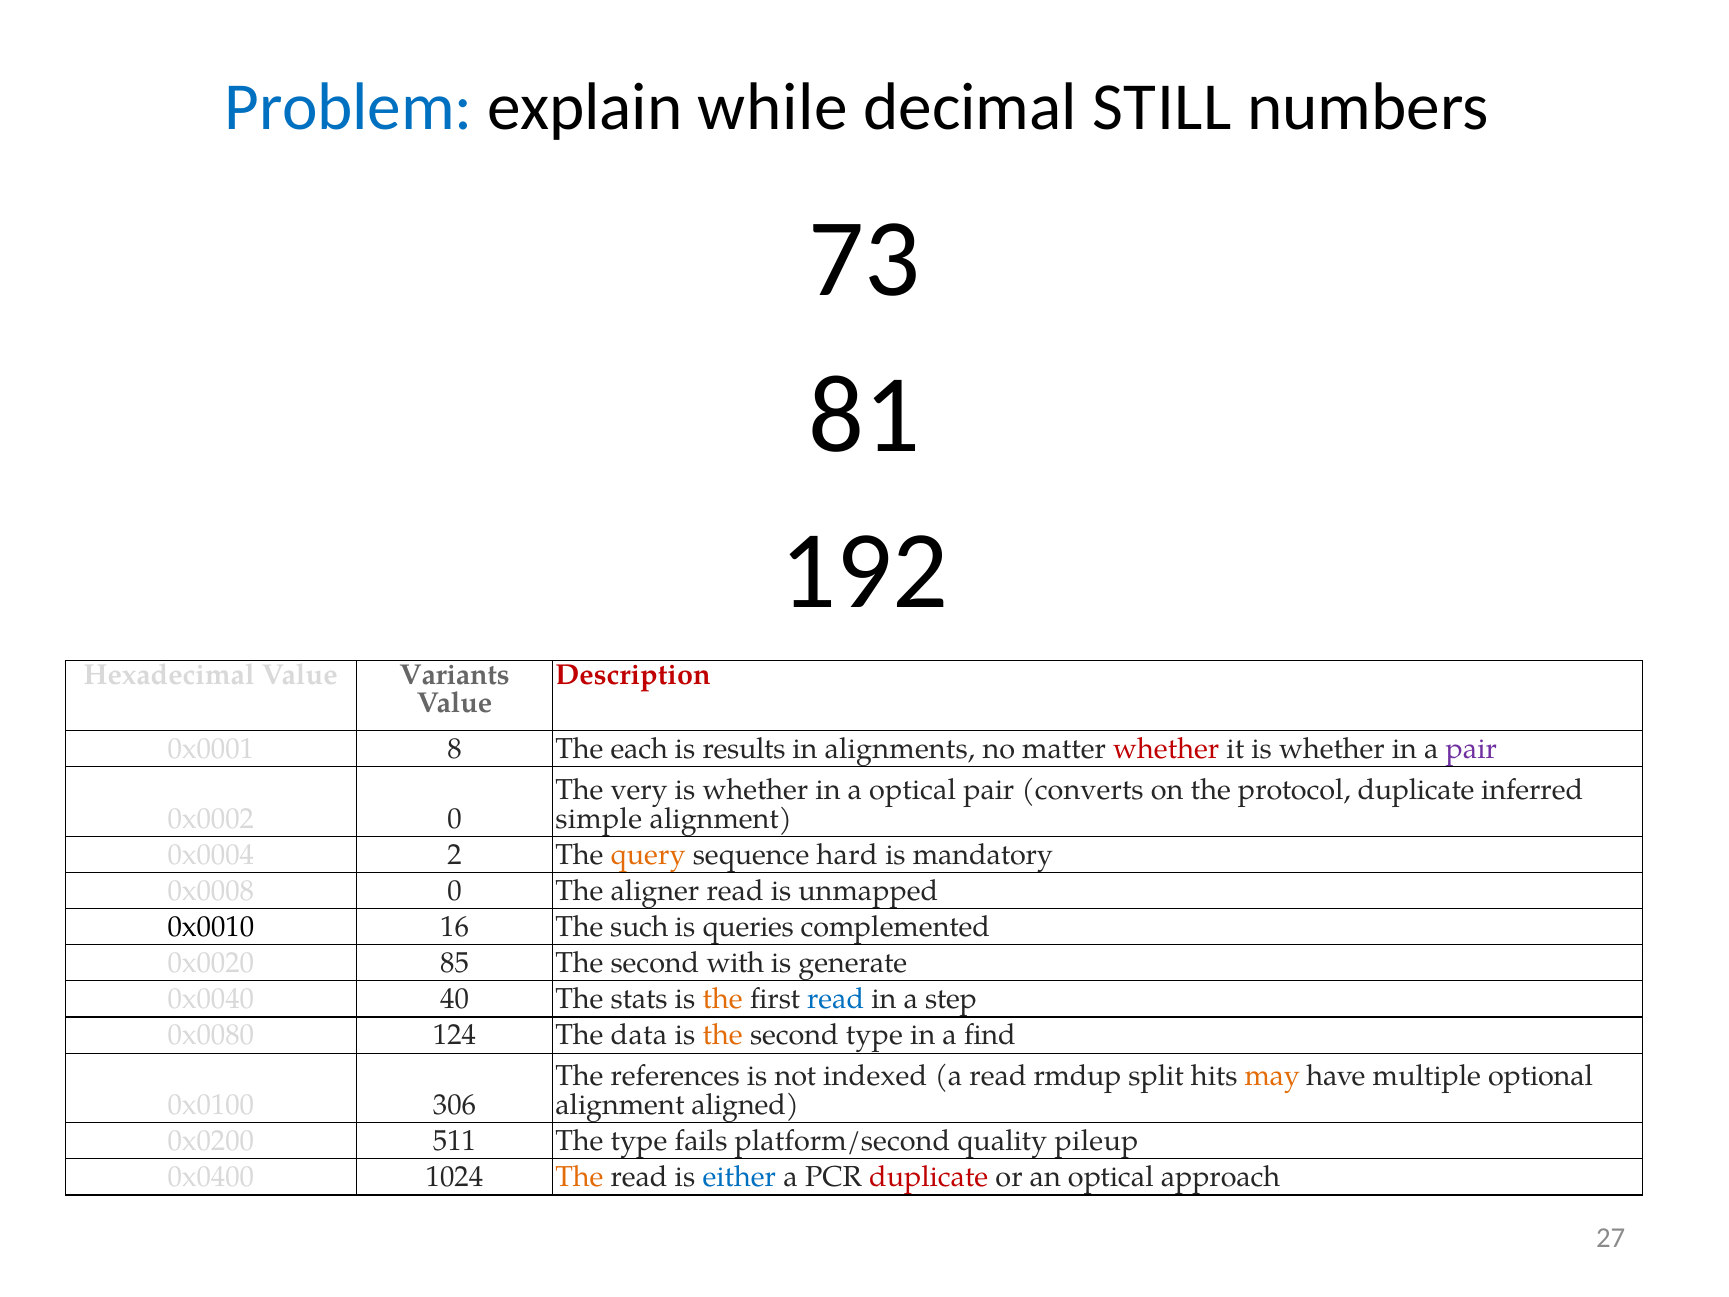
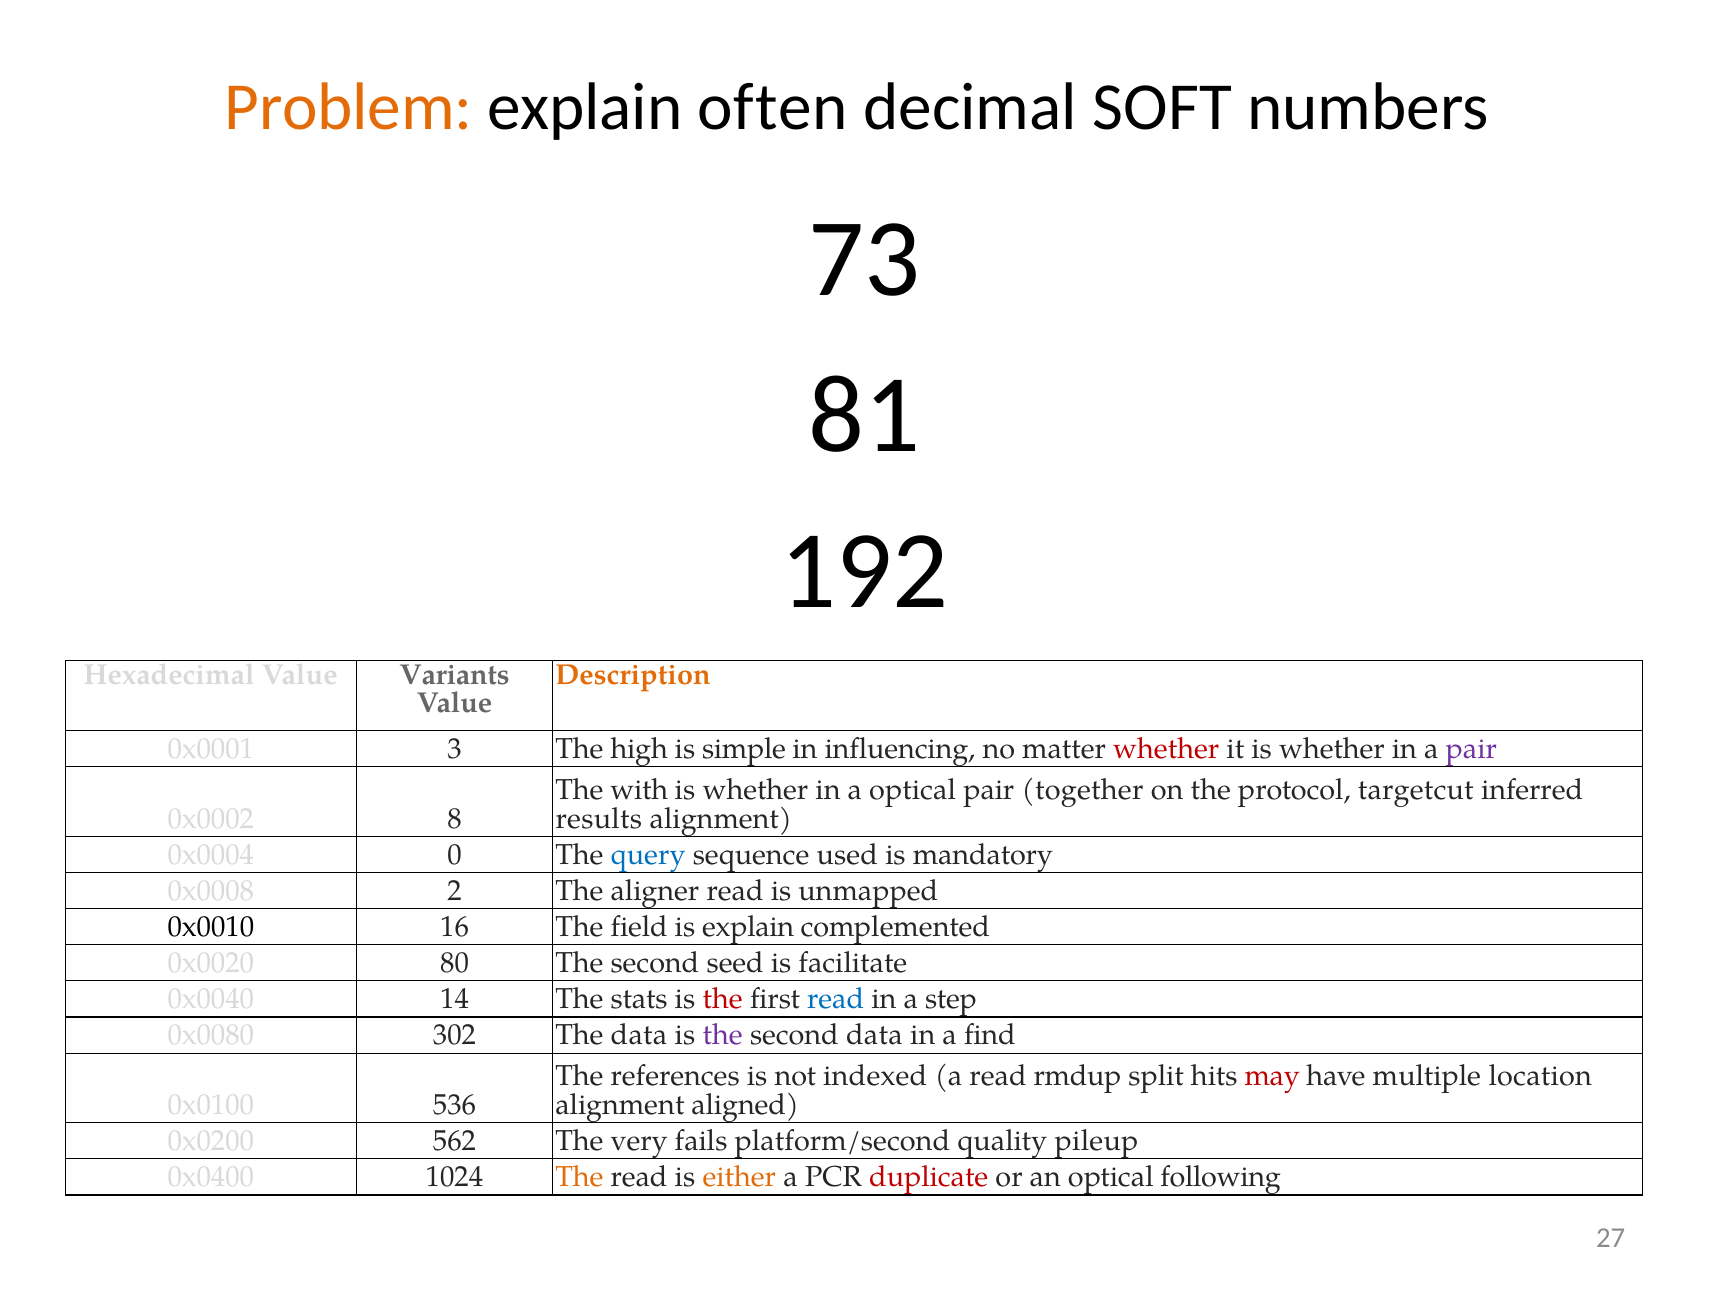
Problem colour: blue -> orange
while: while -> often
STILL: STILL -> SOFT
Description colour: red -> orange
8: 8 -> 3
each: each -> high
results: results -> simple
alignments: alignments -> influencing
very: very -> with
converts: converts -> together
protocol duplicate: duplicate -> targetcut
0x0002 0: 0 -> 8
simple: simple -> results
2: 2 -> 0
query colour: orange -> blue
hard: hard -> used
0x0008 0: 0 -> 2
such: such -> field
is queries: queries -> explain
85: 85 -> 80
with: with -> seed
generate: generate -> facilitate
40: 40 -> 14
the at (723, 999) colour: orange -> red
124: 124 -> 302
the at (723, 1035) colour: orange -> purple
second type: type -> data
may colour: orange -> red
optional: optional -> location
306: 306 -> 536
511: 511 -> 562
The type: type -> very
either colour: blue -> orange
approach: approach -> following
